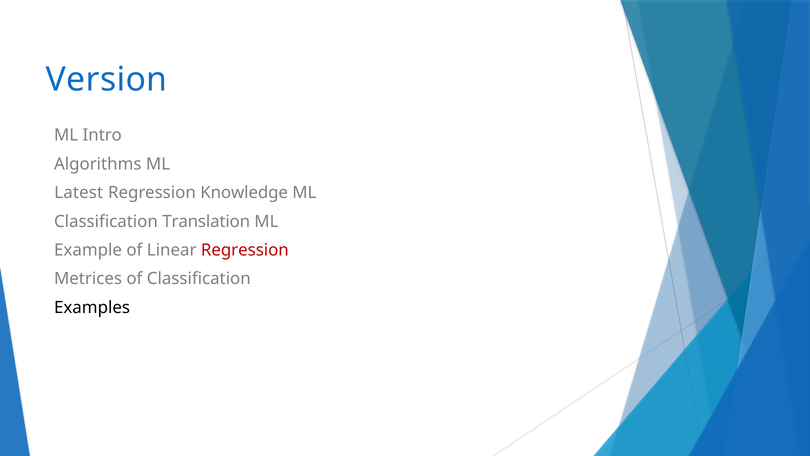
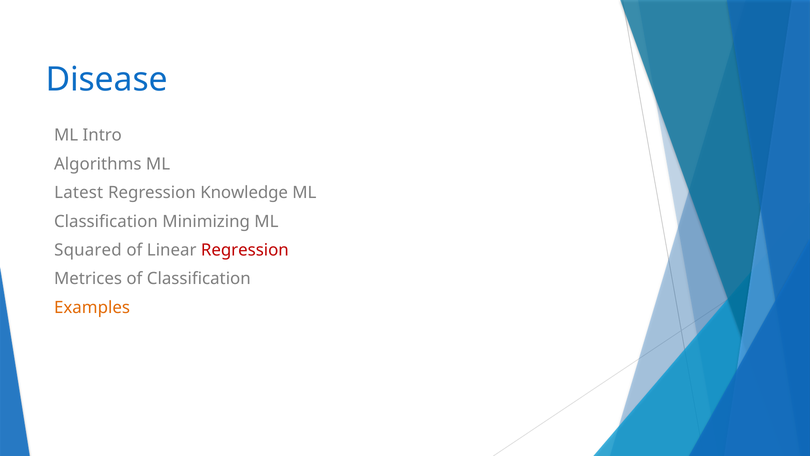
Version: Version -> Disease
Translation: Translation -> Minimizing
Example: Example -> Squared
Examples colour: black -> orange
